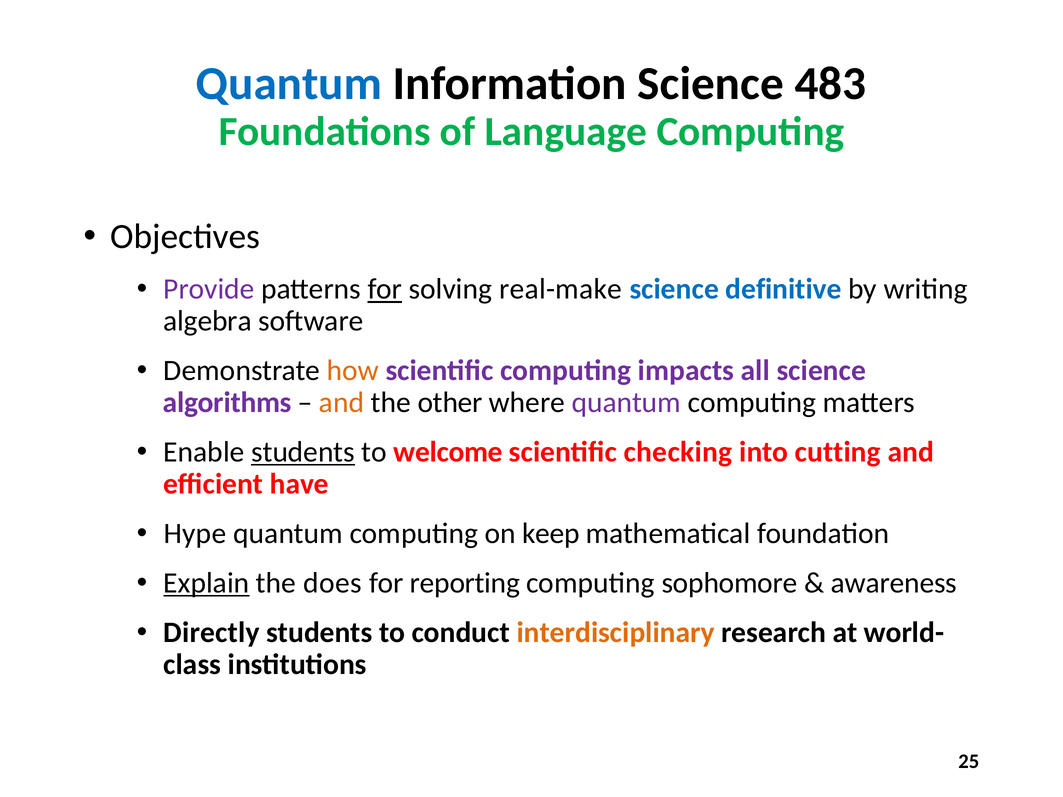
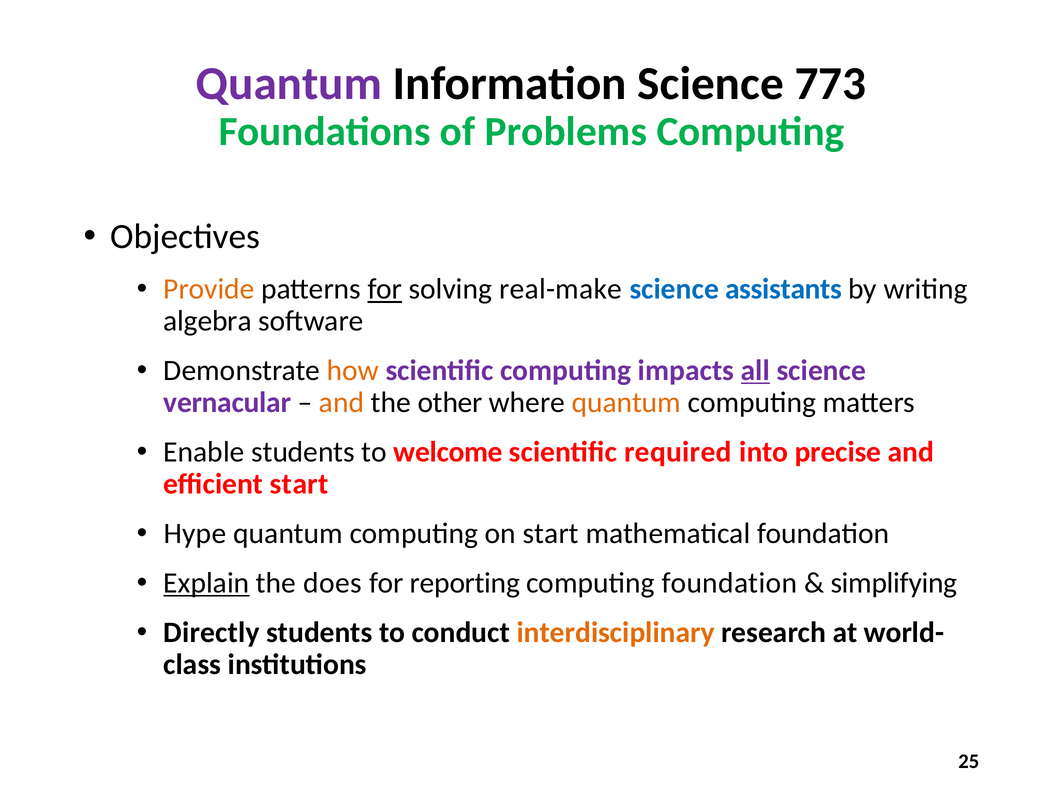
Quantum at (289, 84) colour: blue -> purple
483: 483 -> 773
Language: Language -> Problems
Provide colour: purple -> orange
definitive: definitive -> assistants
all underline: none -> present
algorithms: algorithms -> vernacular
quantum at (626, 403) colour: purple -> orange
students at (303, 452) underline: present -> none
checking: checking -> required
cutting: cutting -> precise
efficient have: have -> start
on keep: keep -> start
computing sophomore: sophomore -> foundation
awareness: awareness -> simplifying
